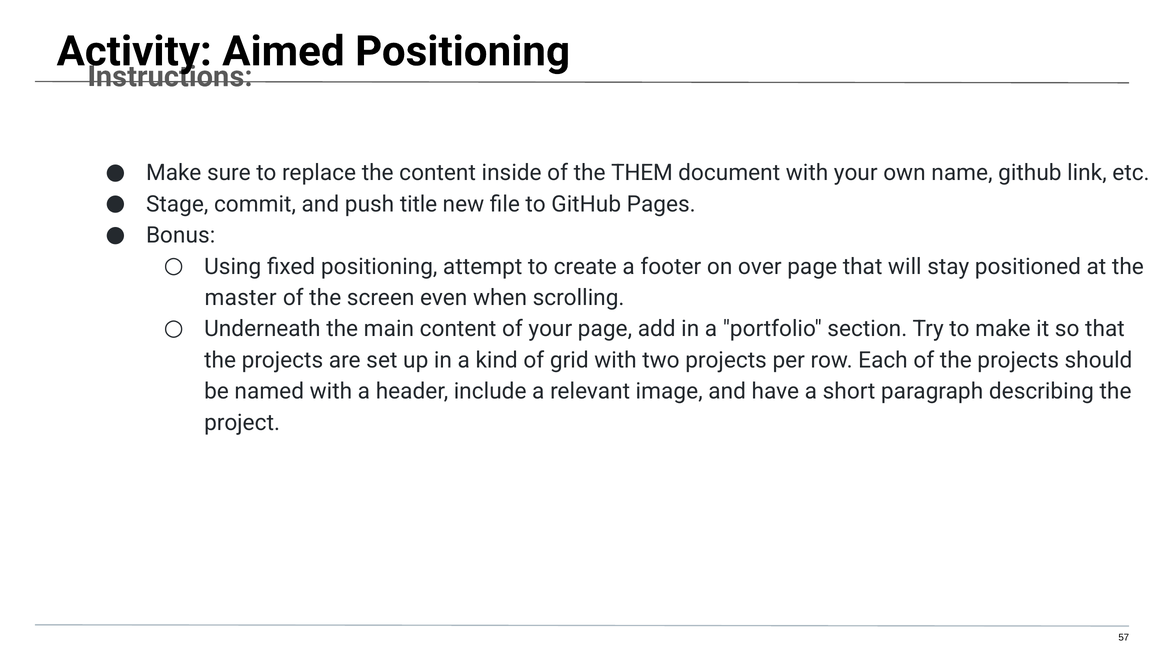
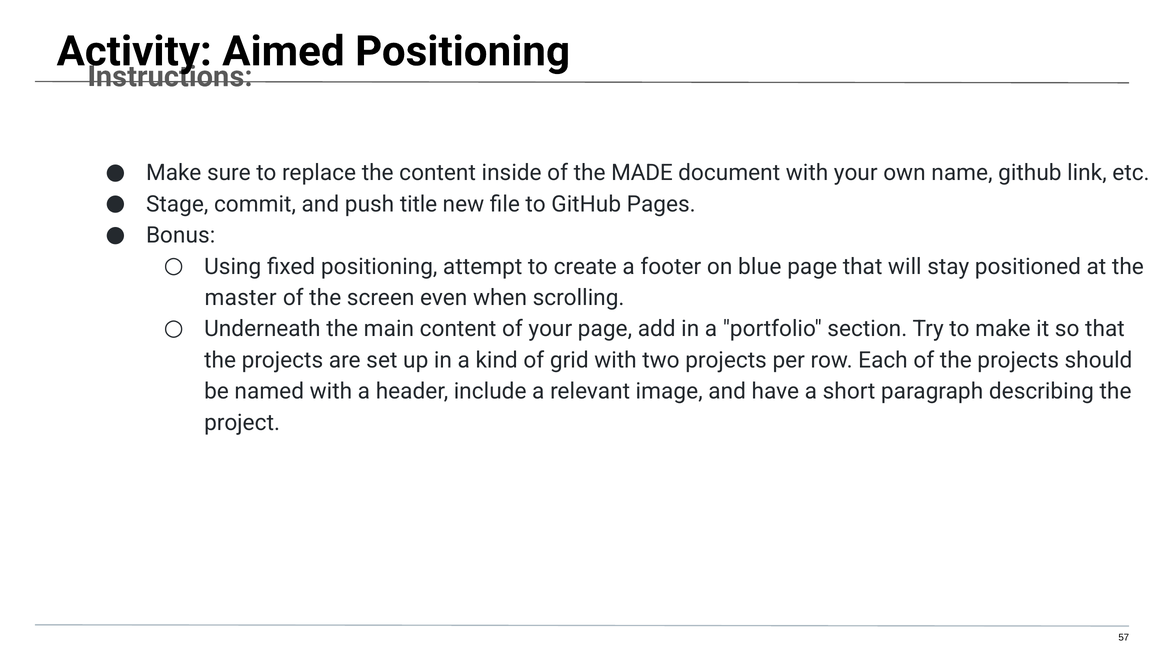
THEM: THEM -> MADE
over: over -> blue
